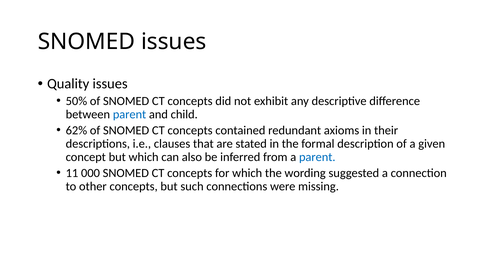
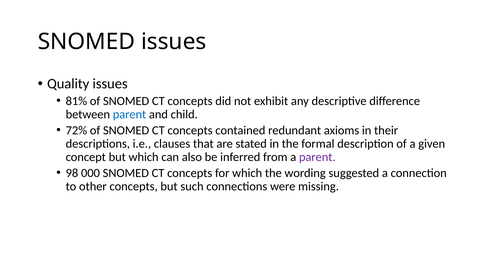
50%: 50% -> 81%
62%: 62% -> 72%
parent at (317, 157) colour: blue -> purple
11: 11 -> 98
